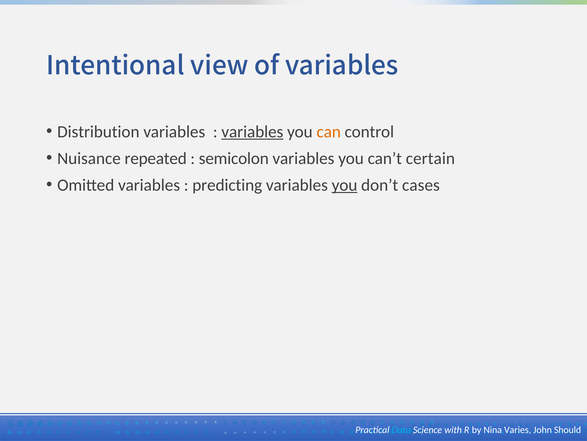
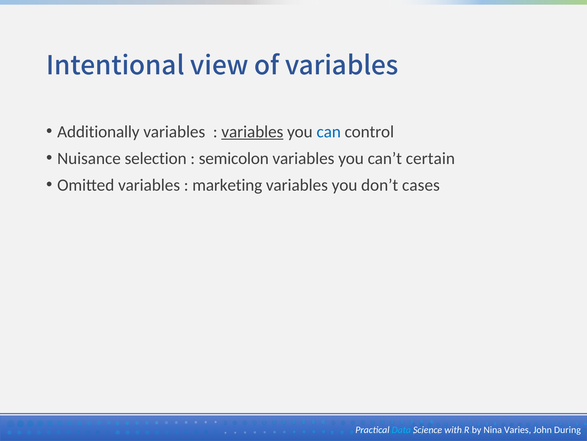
Distribution: Distribution -> Additionally
can colour: orange -> blue
repeated: repeated -> selection
predicting: predicting -> marketing
you at (345, 185) underline: present -> none
Should: Should -> During
